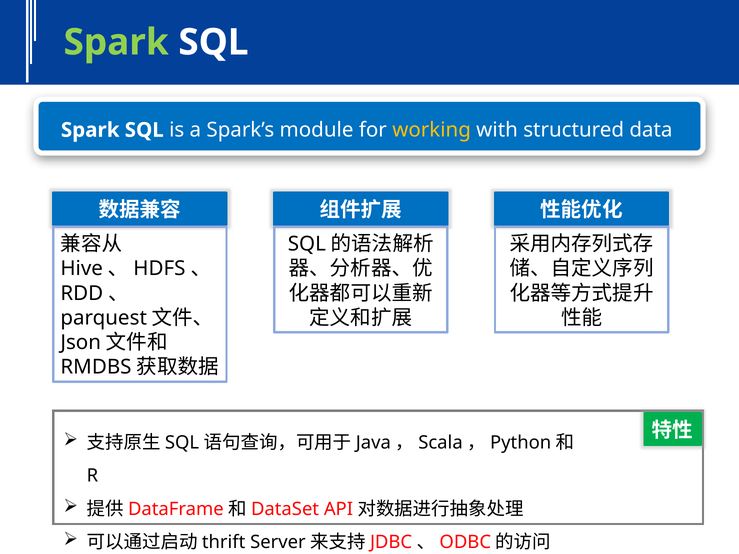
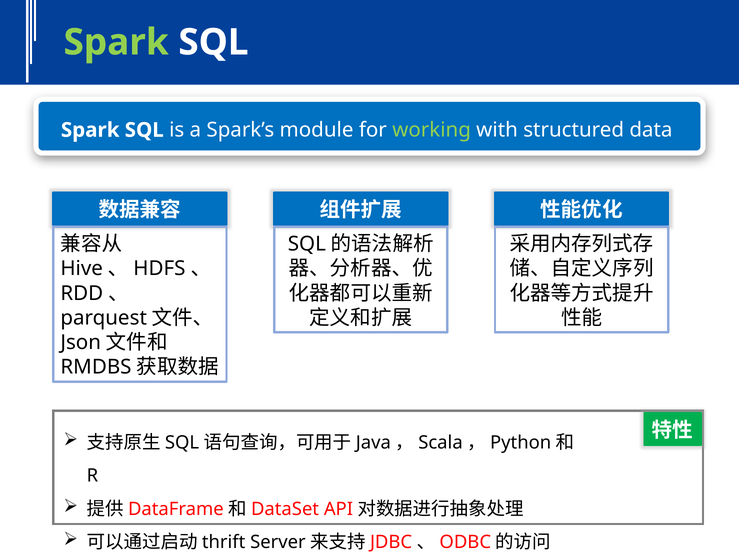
working colour: yellow -> light green
